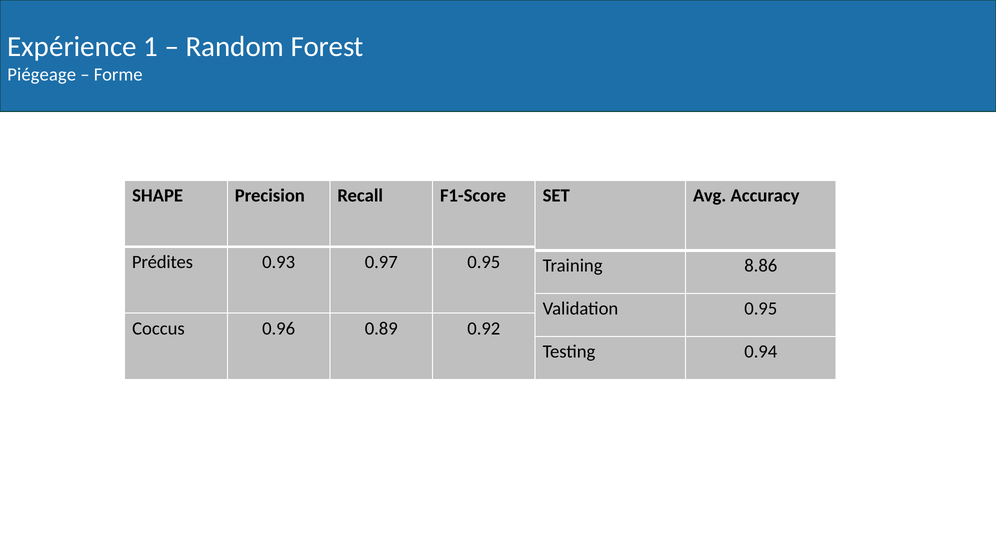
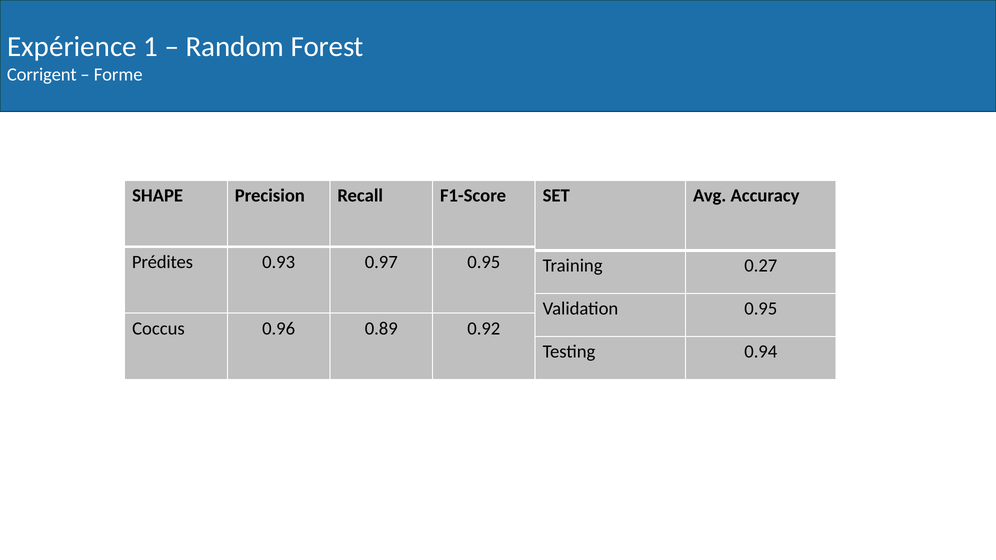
Piégeage: Piégeage -> Corrigent
8.86: 8.86 -> 0.27
